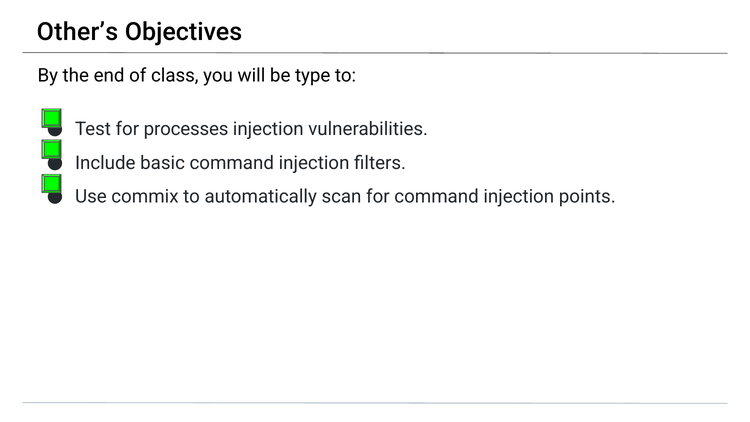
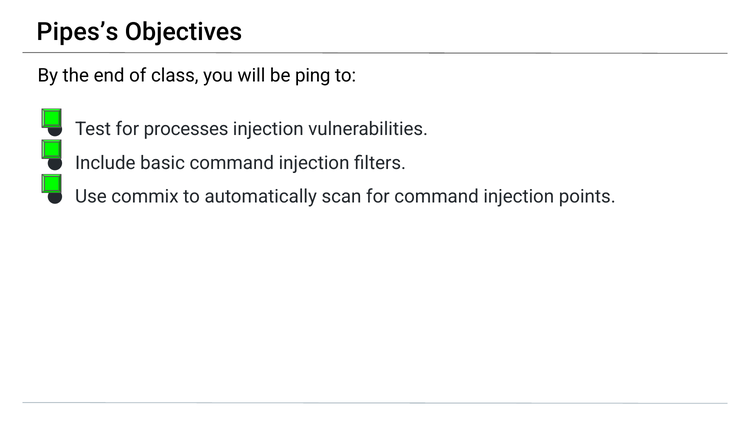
Other’s: Other’s -> Pipes’s
type: type -> ping
